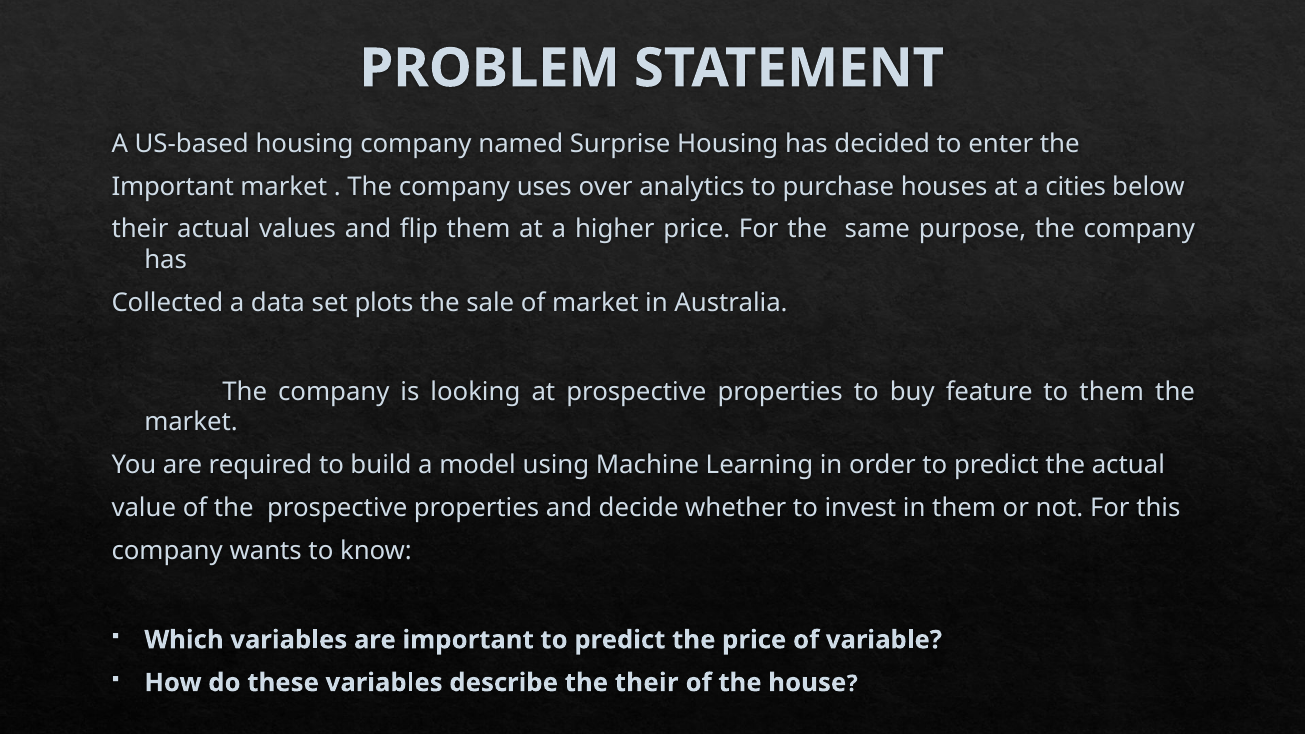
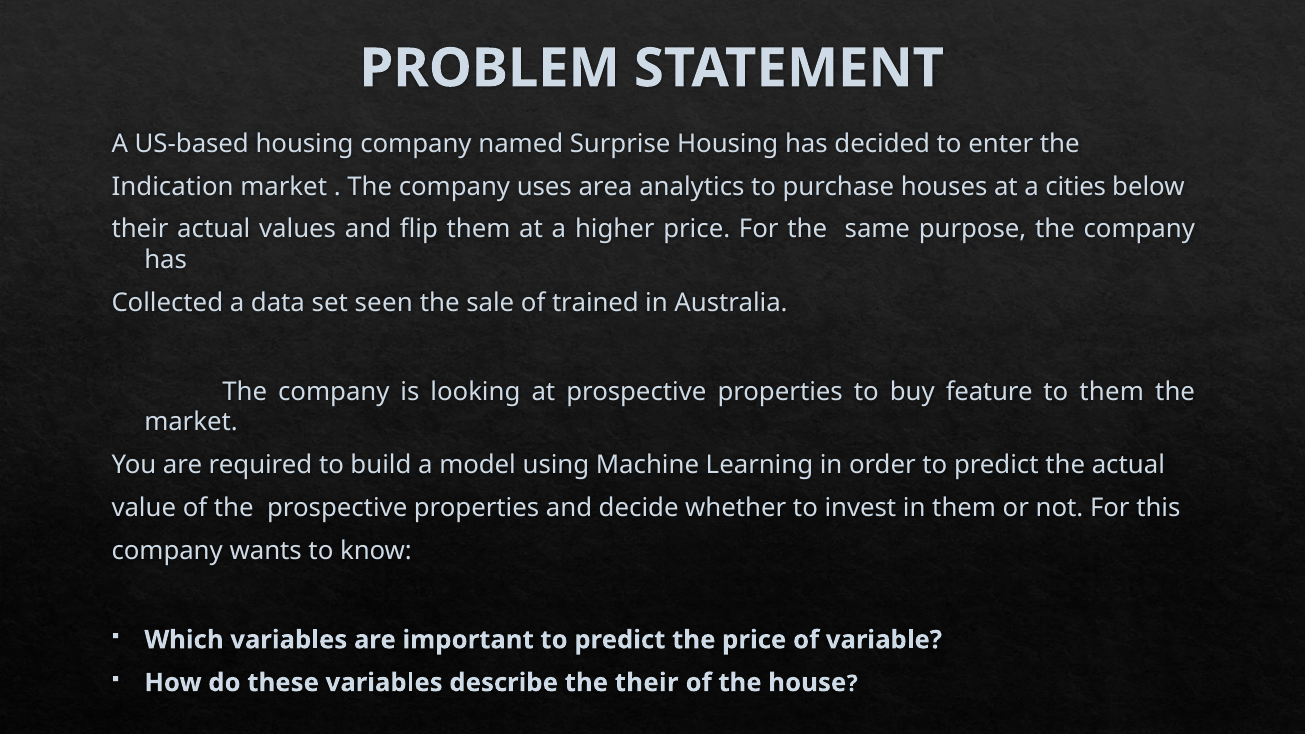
Important at (173, 186): Important -> Indication
over: over -> area
plots: plots -> seen
of market: market -> trained
